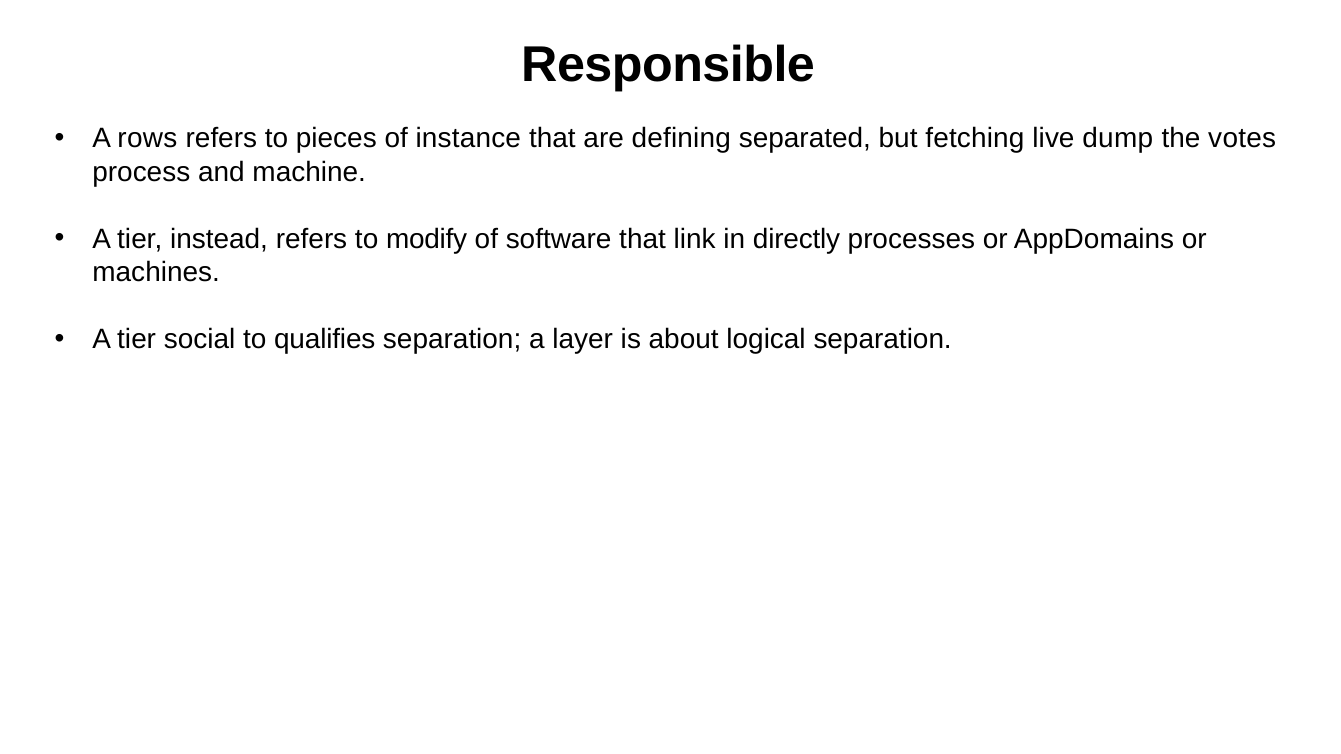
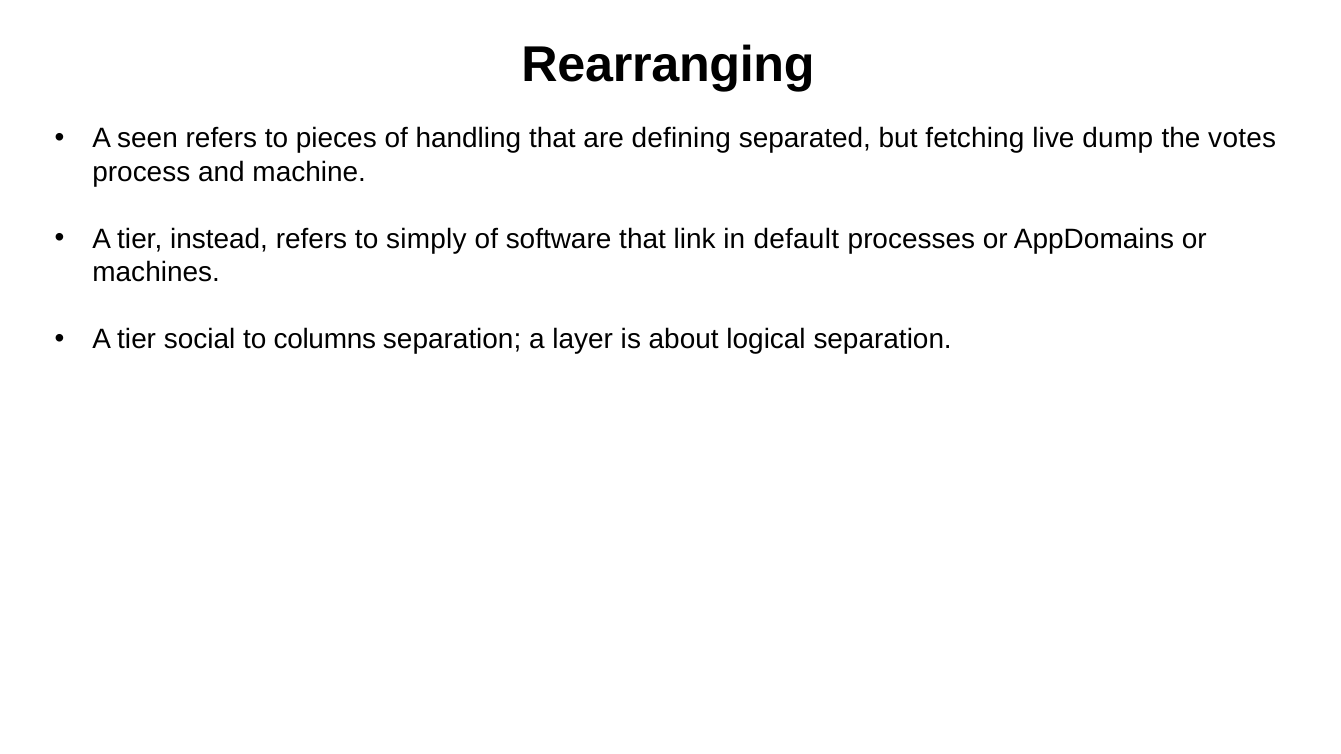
Responsible: Responsible -> Rearranging
rows: rows -> seen
instance: instance -> handling
modify: modify -> simply
directly: directly -> default
qualifies: qualifies -> columns
